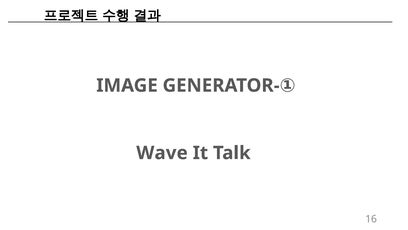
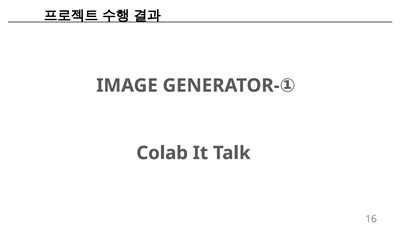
Wave: Wave -> Colab
